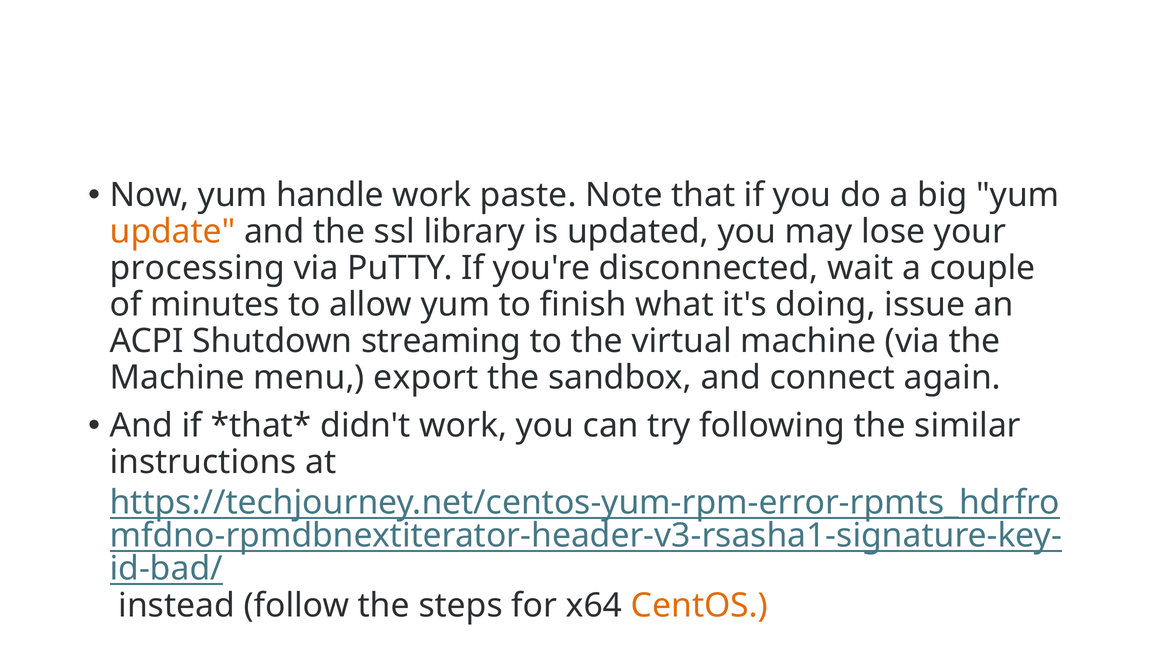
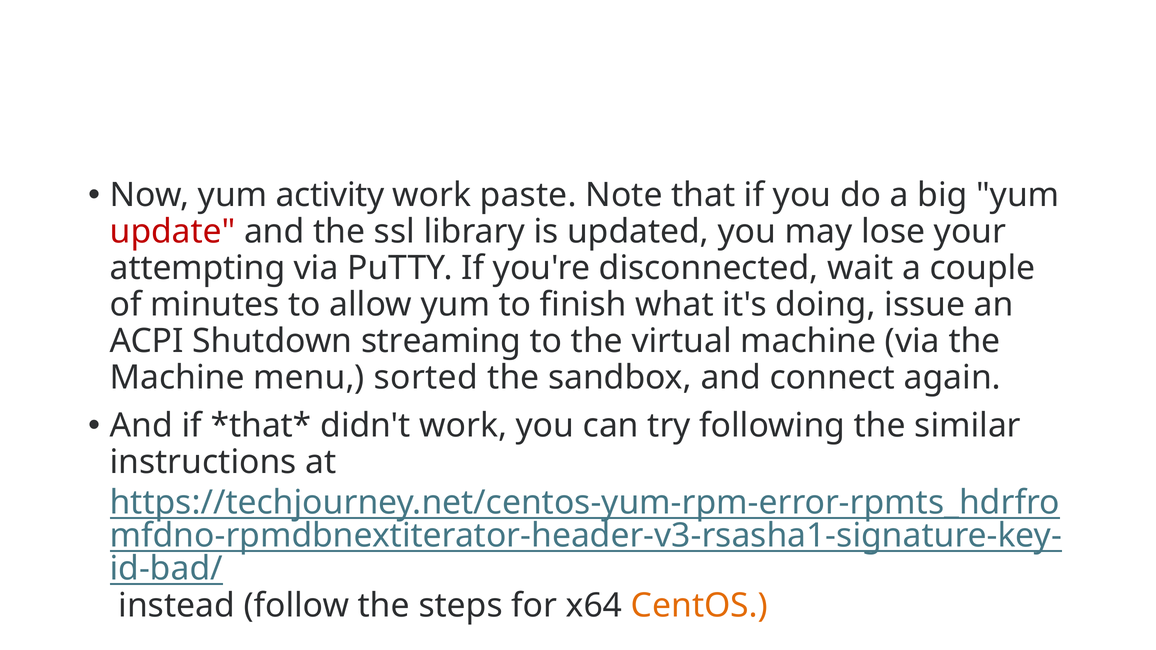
handle: handle -> activity
update colour: orange -> red
processing: processing -> attempting
export: export -> sorted
